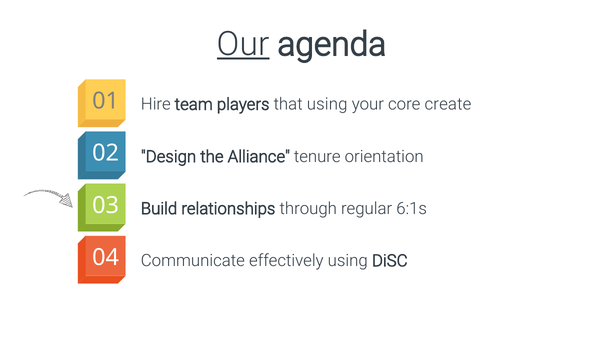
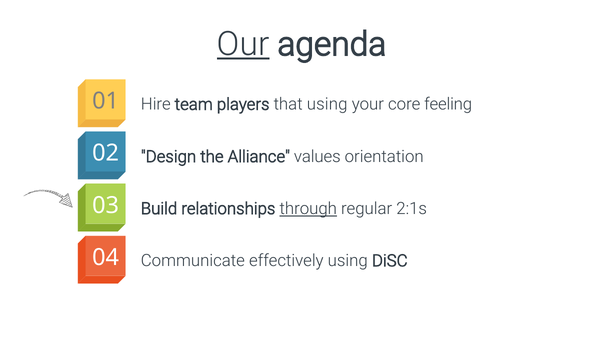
create: create -> feeling
tenure: tenure -> values
through underline: none -> present
6:1s: 6:1s -> 2:1s
